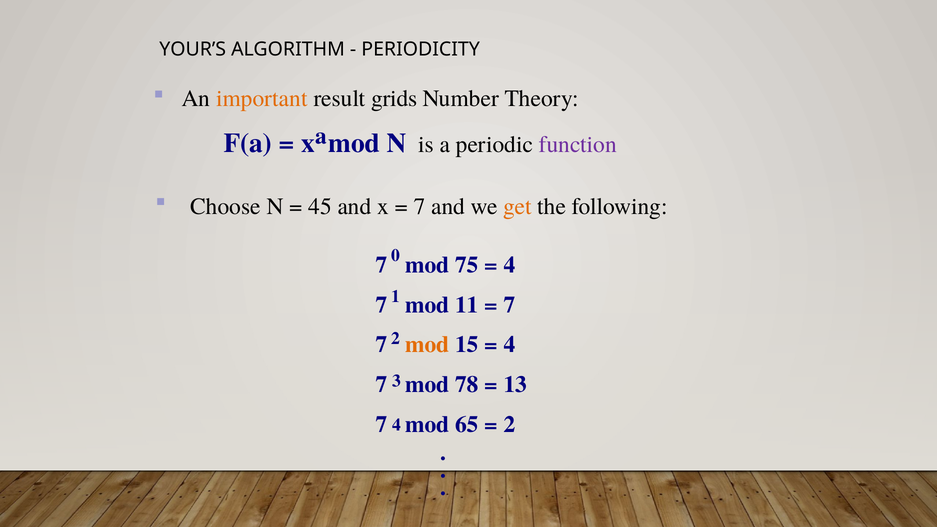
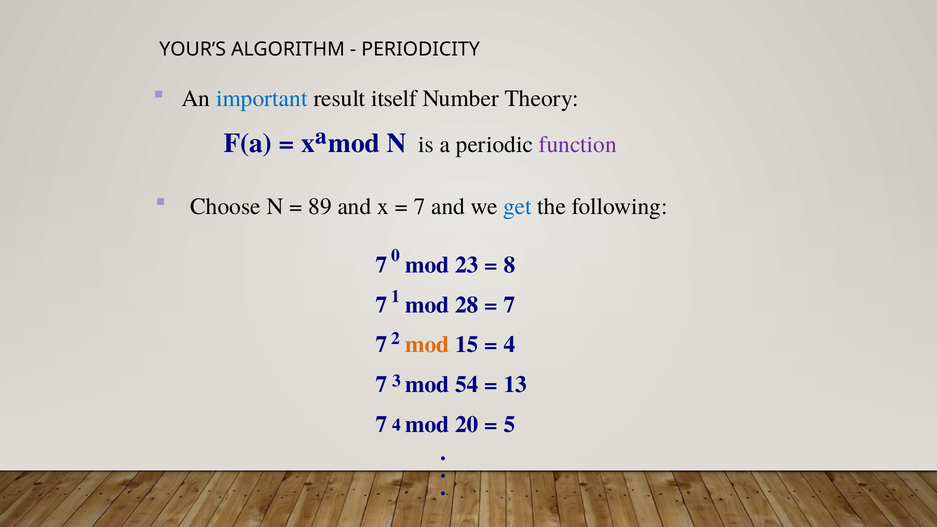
important colour: orange -> blue
grids: grids -> itself
45: 45 -> 89
get colour: orange -> blue
75: 75 -> 23
4 at (509, 265): 4 -> 8
11: 11 -> 28
78: 78 -> 54
65: 65 -> 20
2 at (509, 424): 2 -> 5
